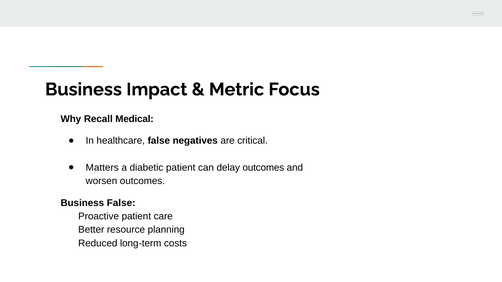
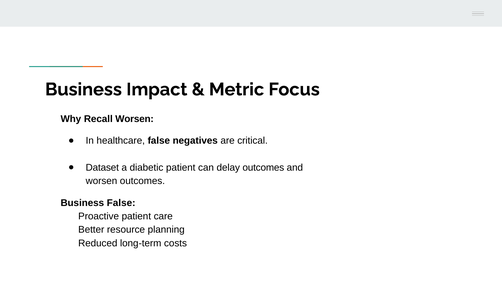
Recall Medical: Medical -> Worsen
Matters: Matters -> Dataset
